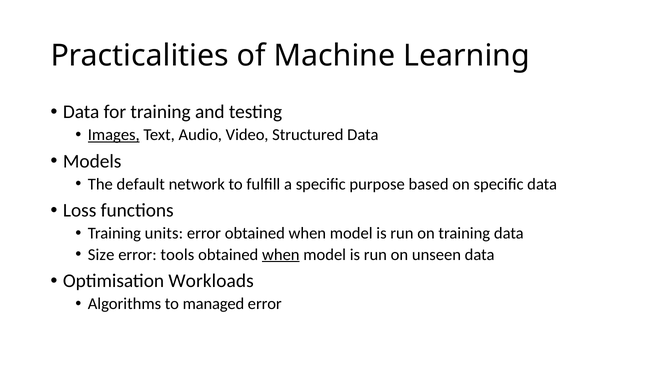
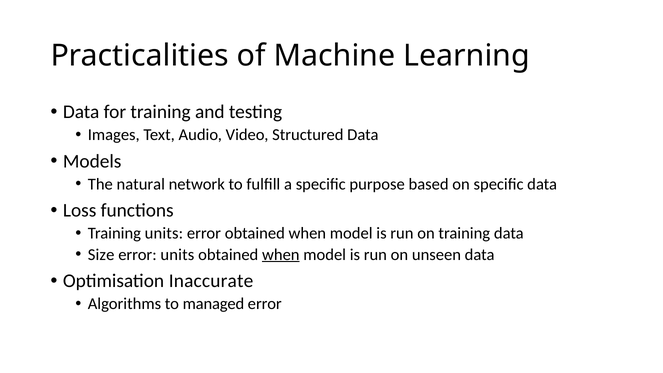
Images underline: present -> none
default: default -> natural
error tools: tools -> units
Workloads: Workloads -> Inaccurate
